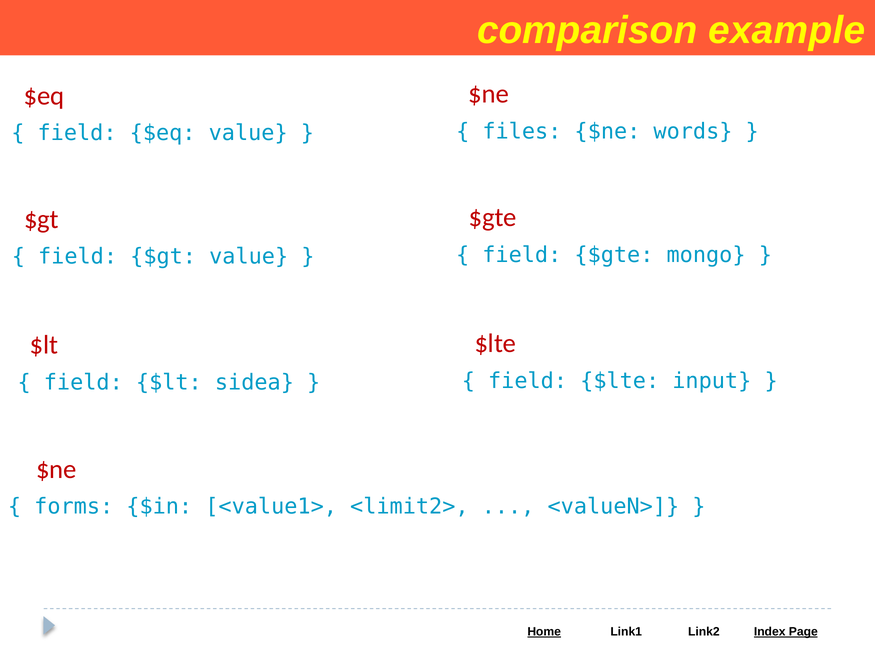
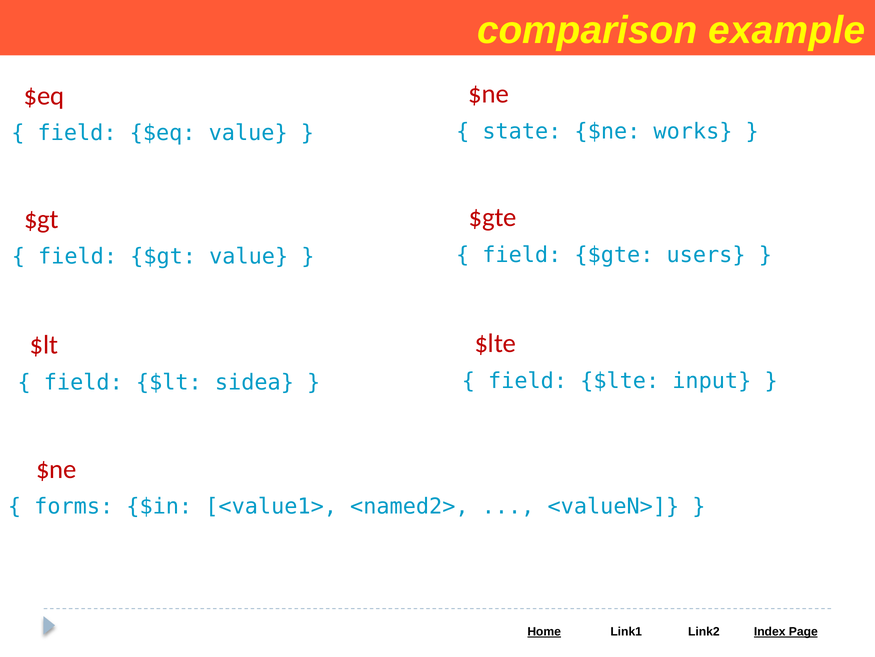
files: files -> state
words: words -> works
mongo: mongo -> users
<limit2>: <limit2> -> <named2>
